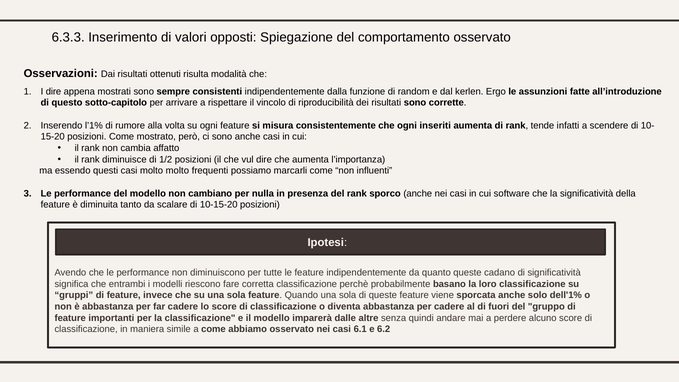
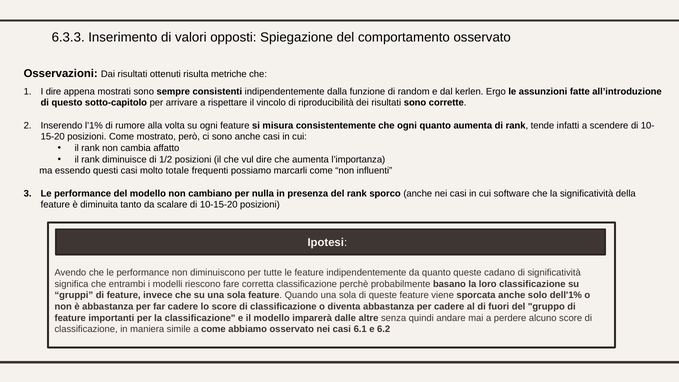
modalità: modalità -> metriche
ogni inseriti: inseriti -> quanto
molto molto: molto -> totale
